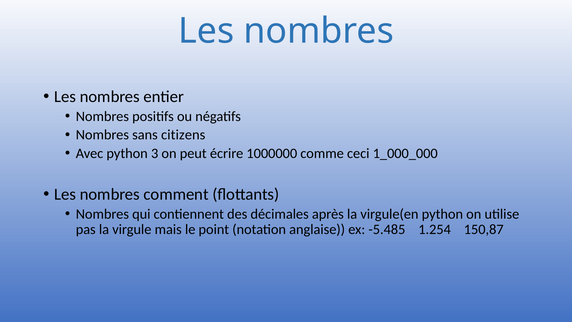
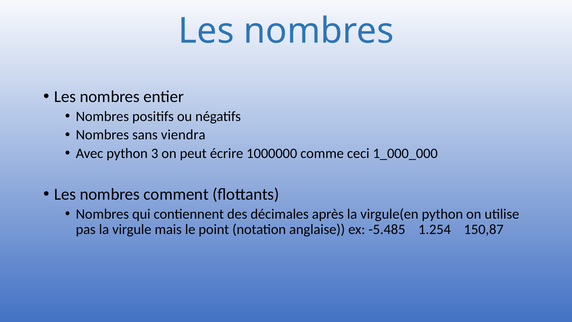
citizens: citizens -> viendra
